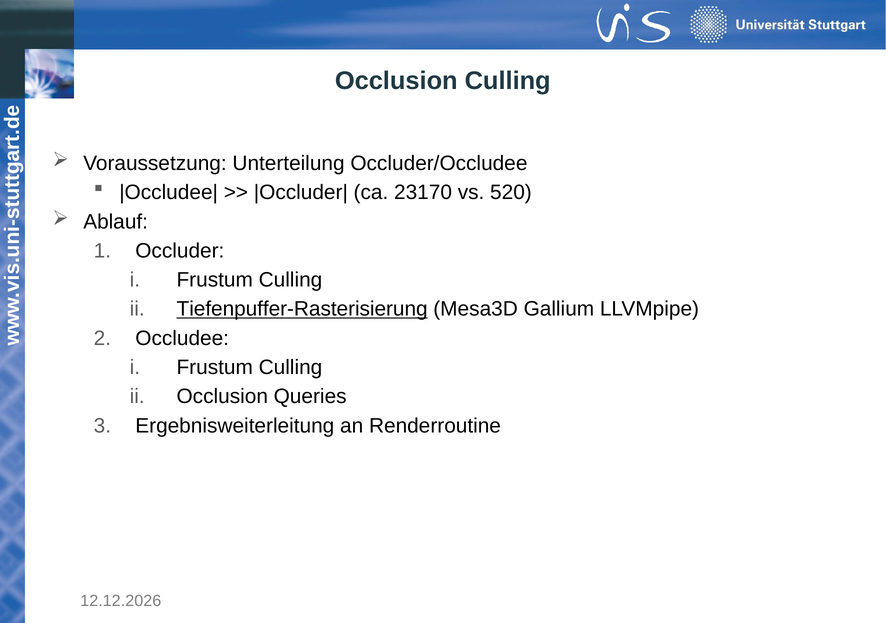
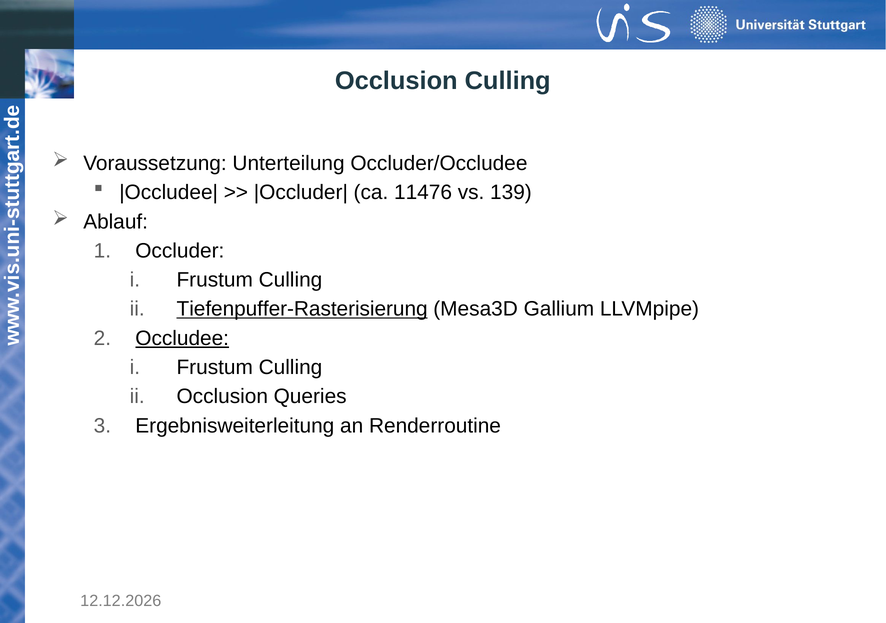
23170: 23170 -> 11476
520: 520 -> 139
Occludee underline: none -> present
